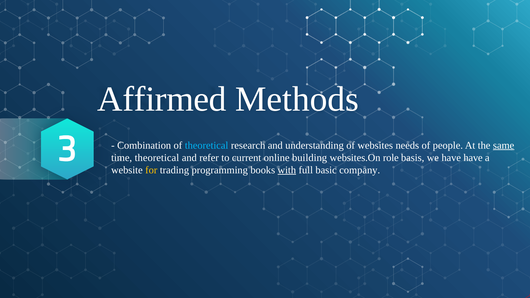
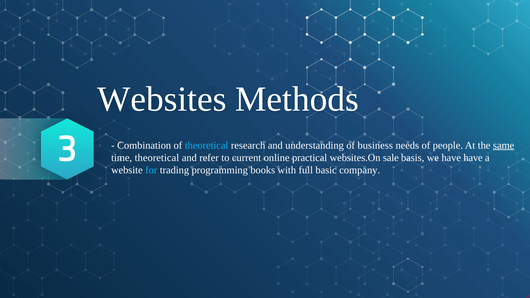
Affirmed: Affirmed -> Websites
websites: websites -> business
building: building -> practical
role: role -> sale
for colour: yellow -> light blue
with underline: present -> none
